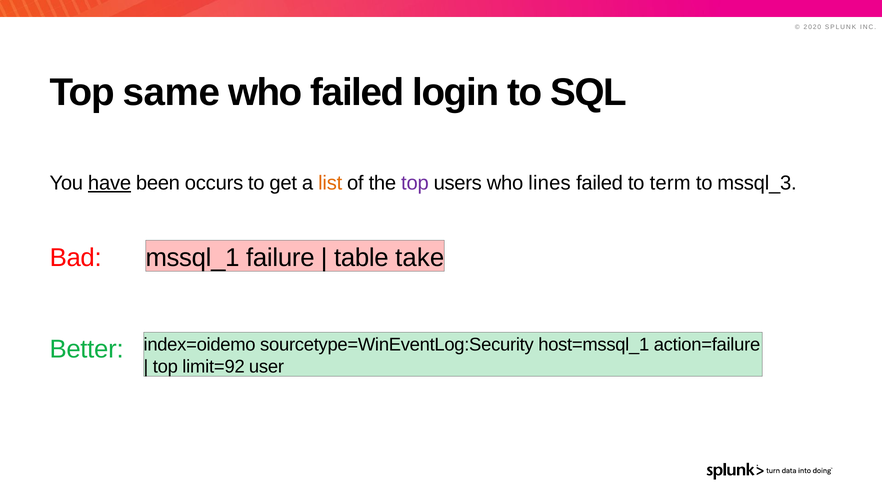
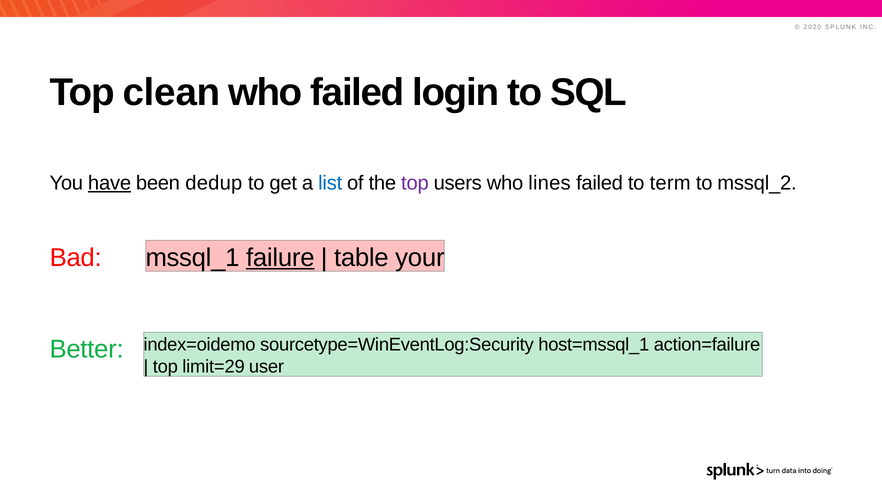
same: same -> clean
occurs: occurs -> dedup
list colour: orange -> blue
mssql_3: mssql_3 -> mssql_2
failure underline: none -> present
take: take -> your
limit=92: limit=92 -> limit=29
